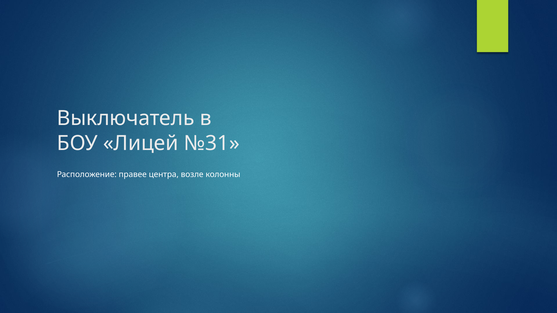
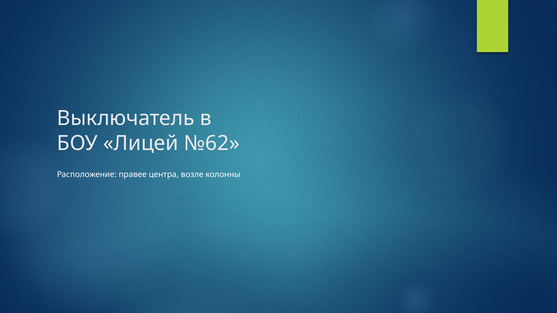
№31: №31 -> №62
